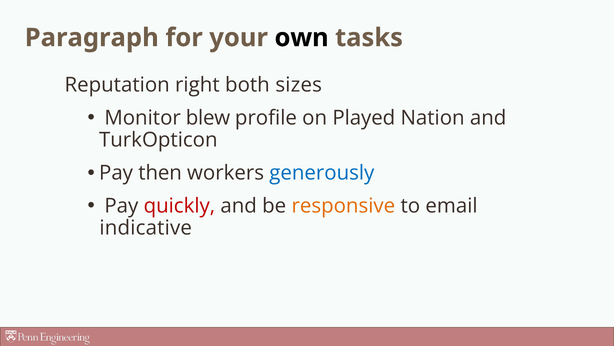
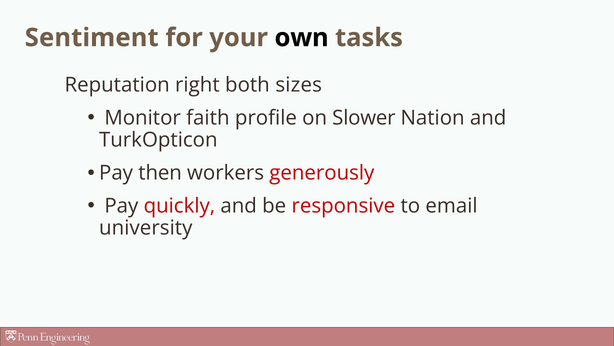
Paragraph: Paragraph -> Sentiment
blew: blew -> faith
Played: Played -> Slower
generously colour: blue -> red
responsive colour: orange -> red
indicative: indicative -> university
